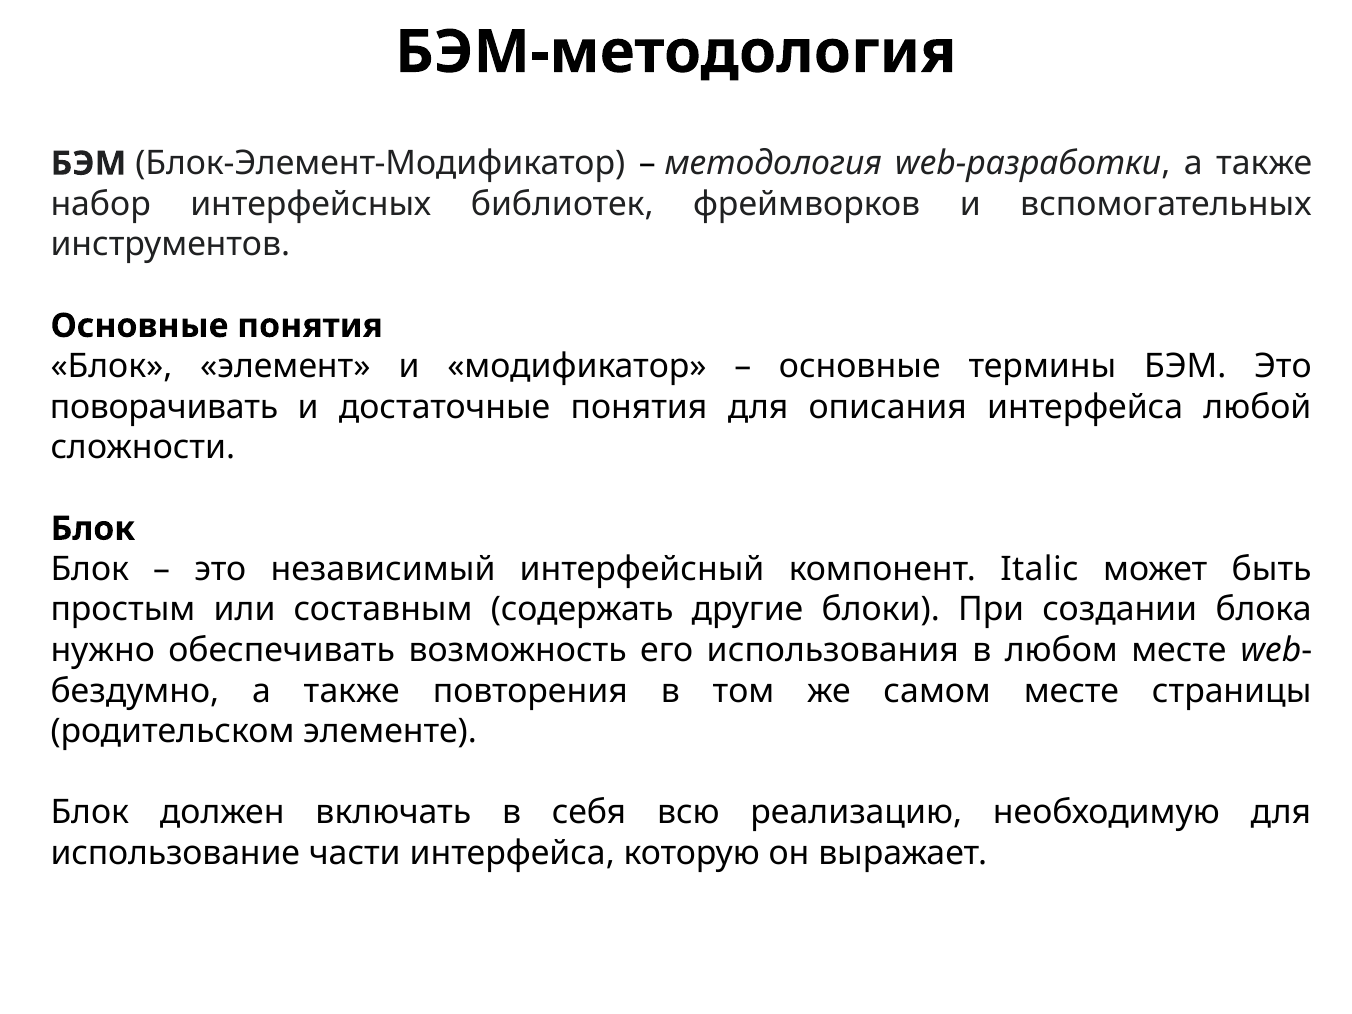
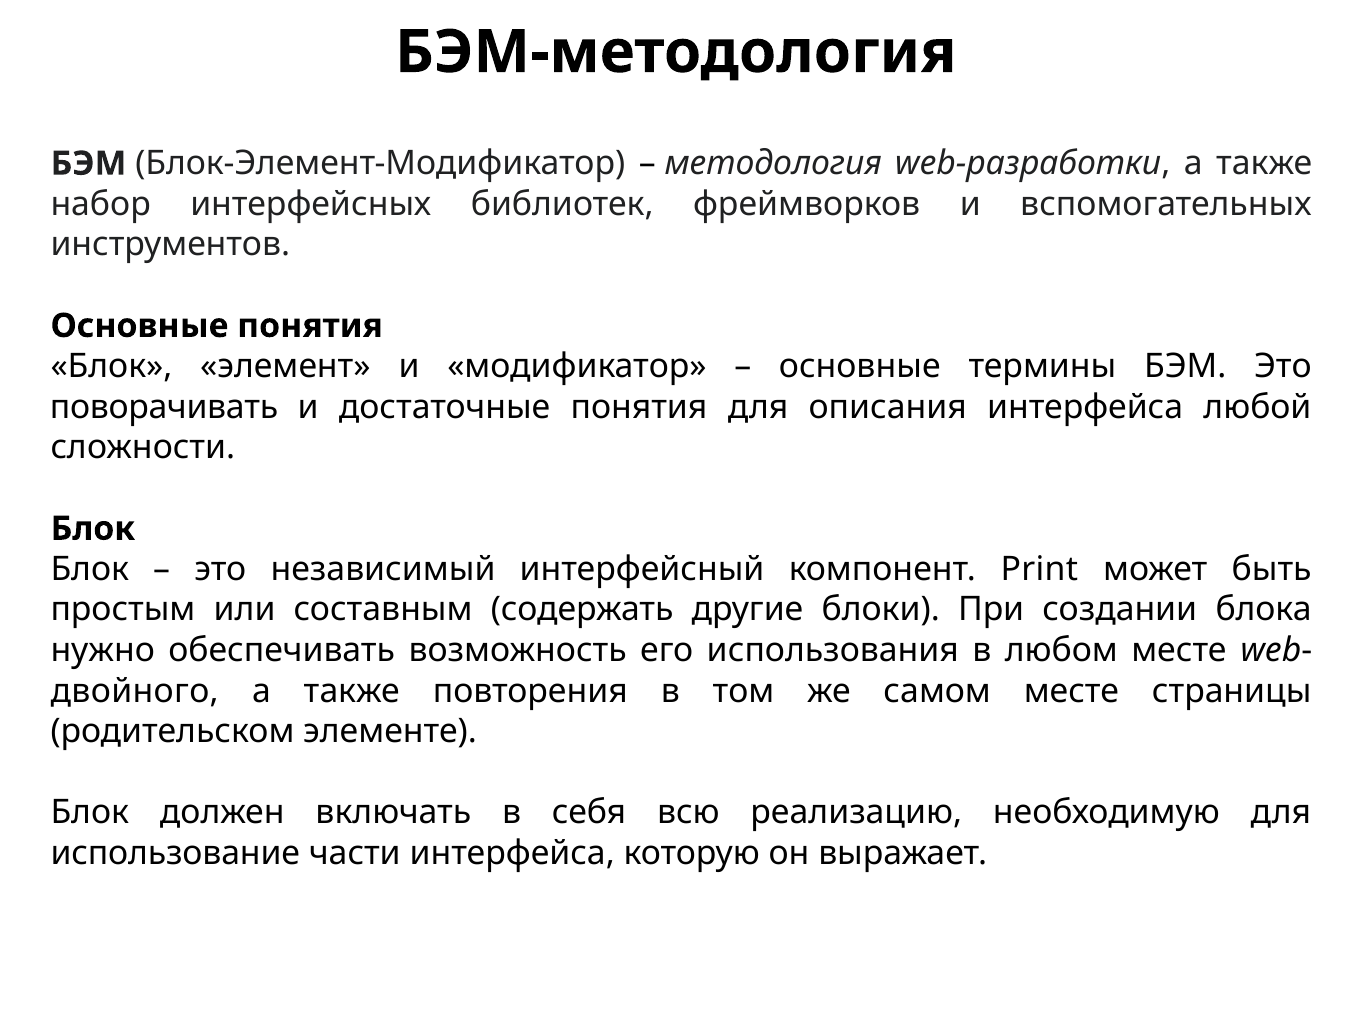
Italic: Italic -> Print
бездумно: бездумно -> двойного
